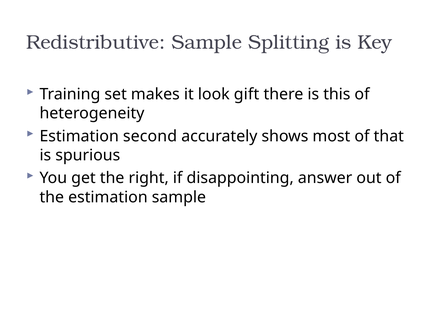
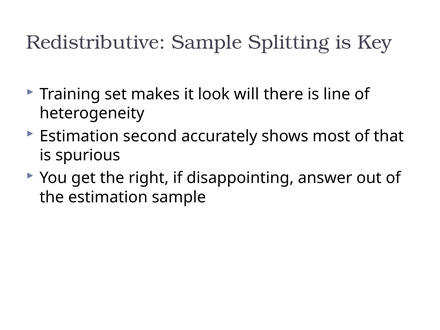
gift: gift -> will
this: this -> line
